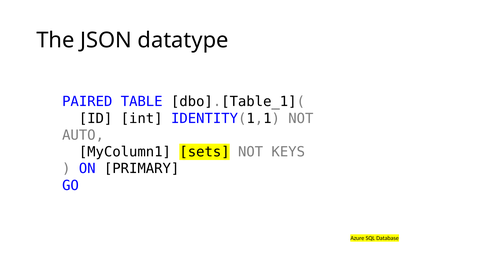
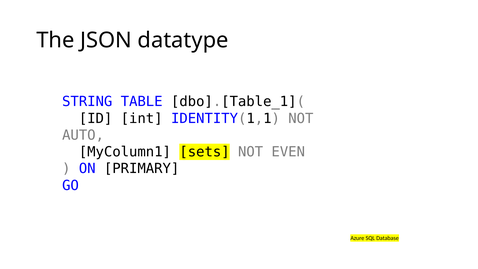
PAIRED: PAIRED -> STRING
KEYS: KEYS -> EVEN
